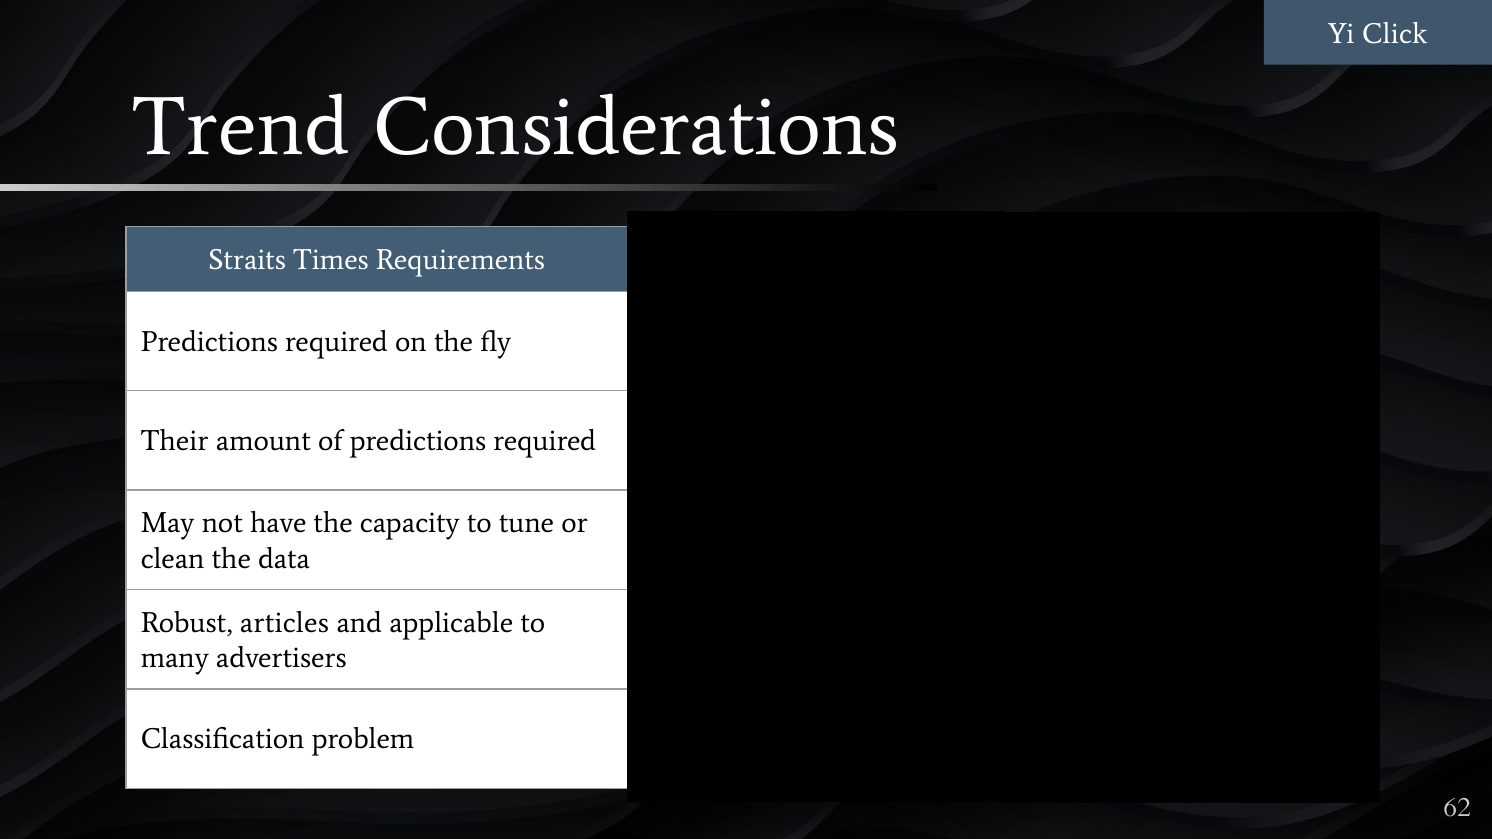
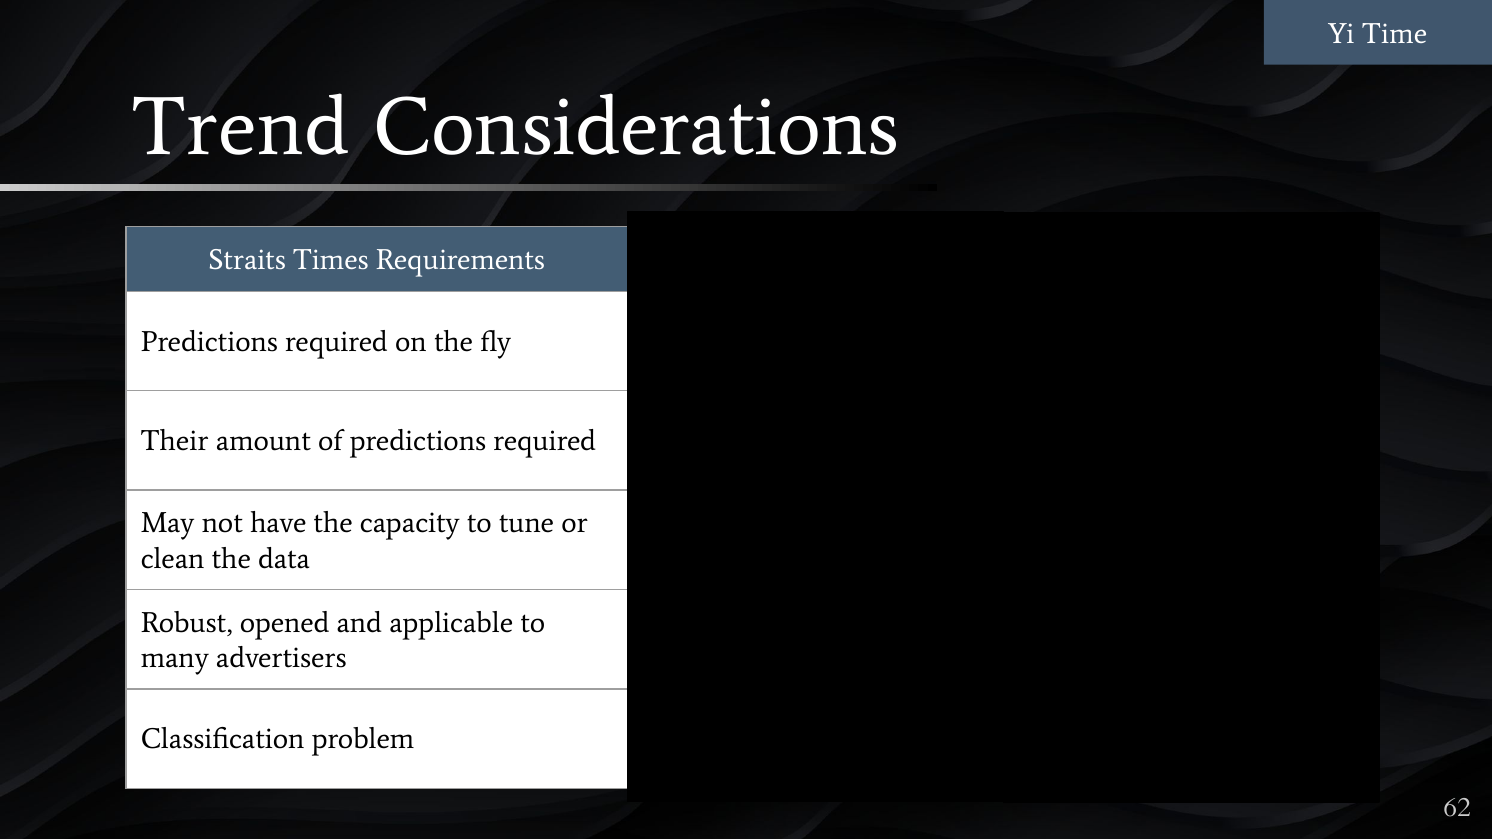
Yi Click: Click -> Time
articles: articles -> opened
